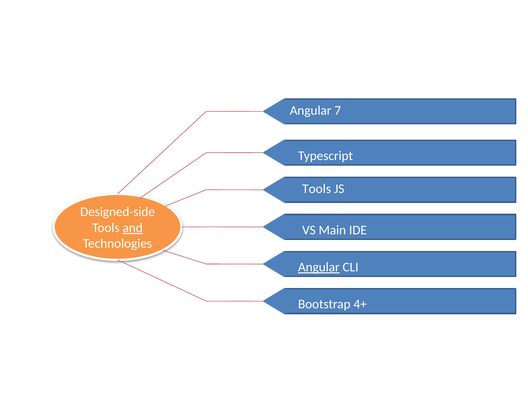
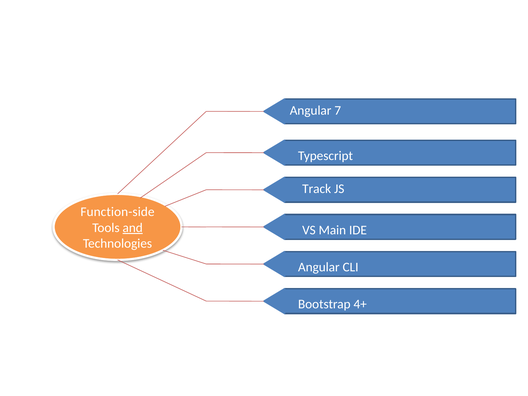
Tools at (317, 189): Tools -> Track
Designed-side: Designed-side -> Function-side
Angular at (319, 267) underline: present -> none
